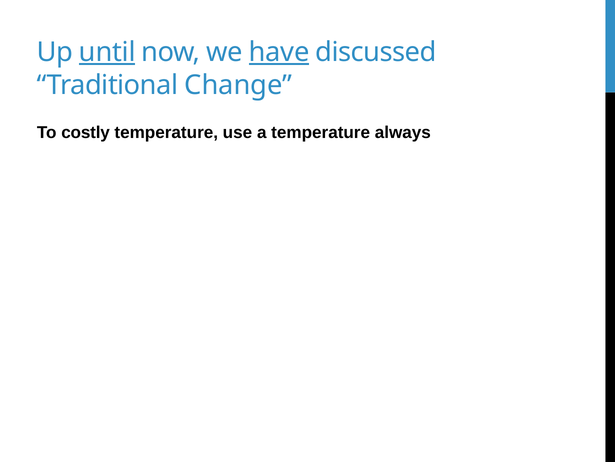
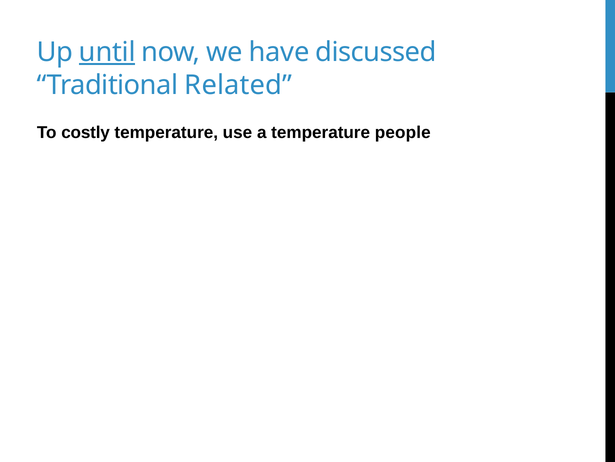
have underline: present -> none
Change: Change -> Related
always: always -> people
